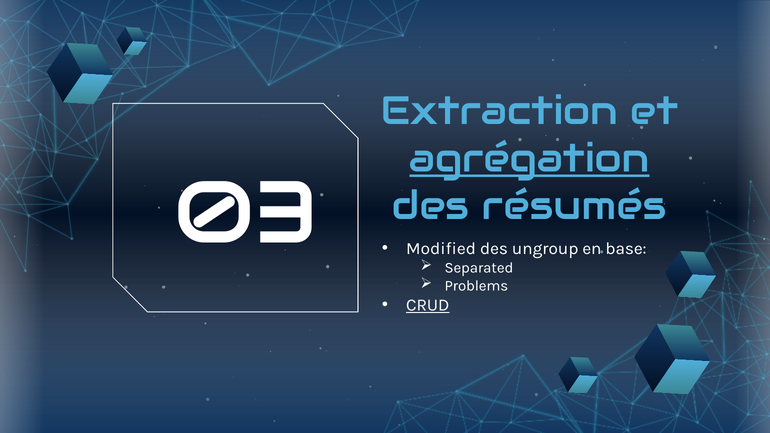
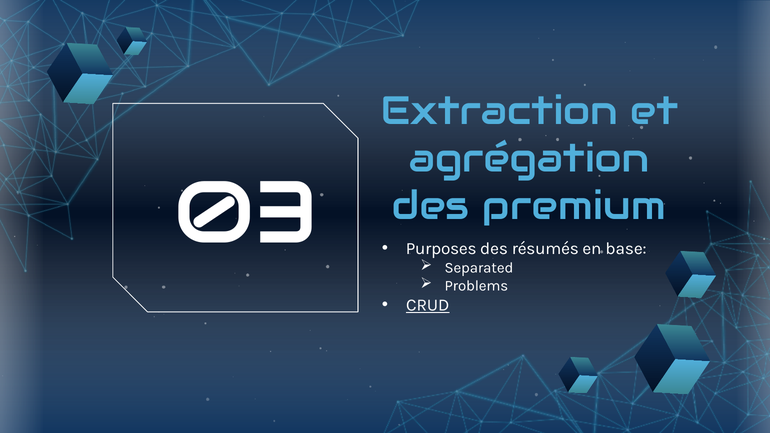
agrégation underline: present -> none
Modified: Modified -> Purposes
ungroup: ungroup -> résumés
résumés: résumés -> premium
